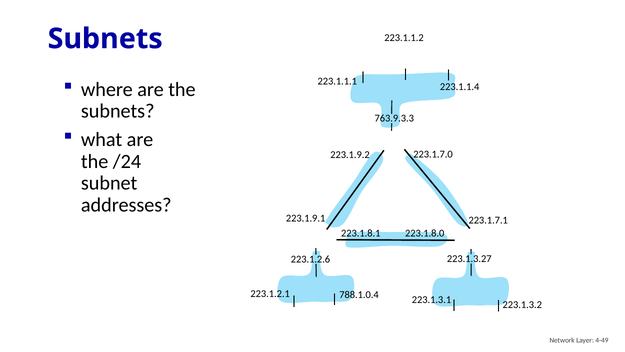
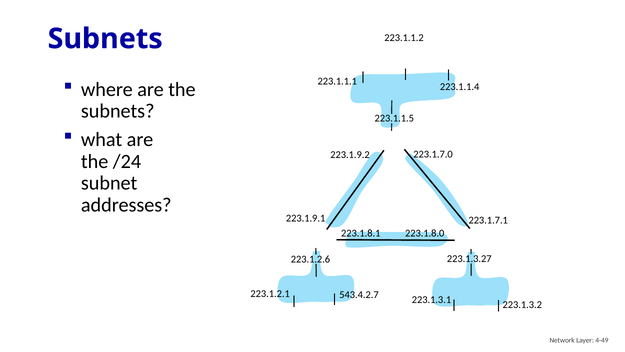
763.9.3.3: 763.9.3.3 -> 223.1.1.5
788.1.0.4: 788.1.0.4 -> 543.4.2.7
